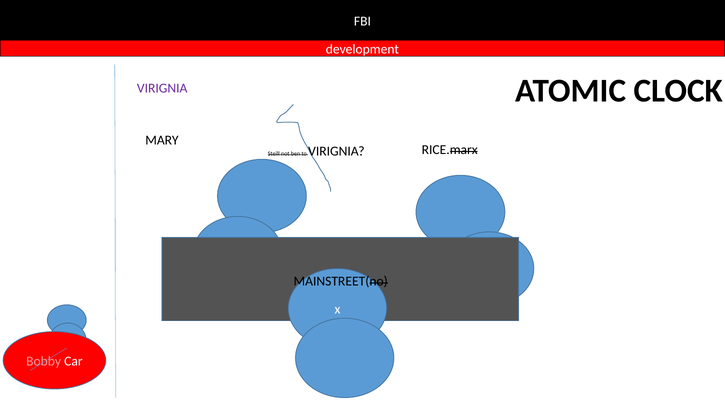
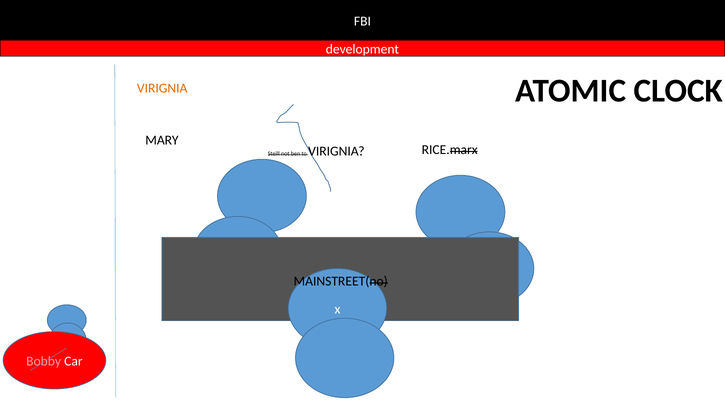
VIRIGNIA at (162, 88) colour: purple -> orange
